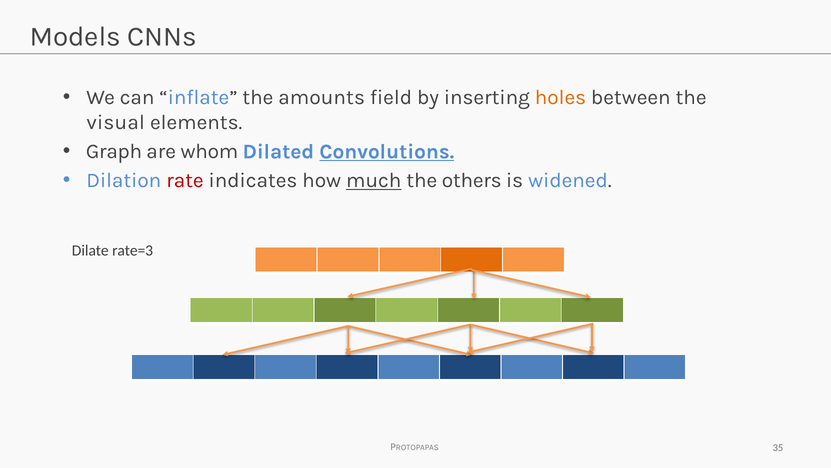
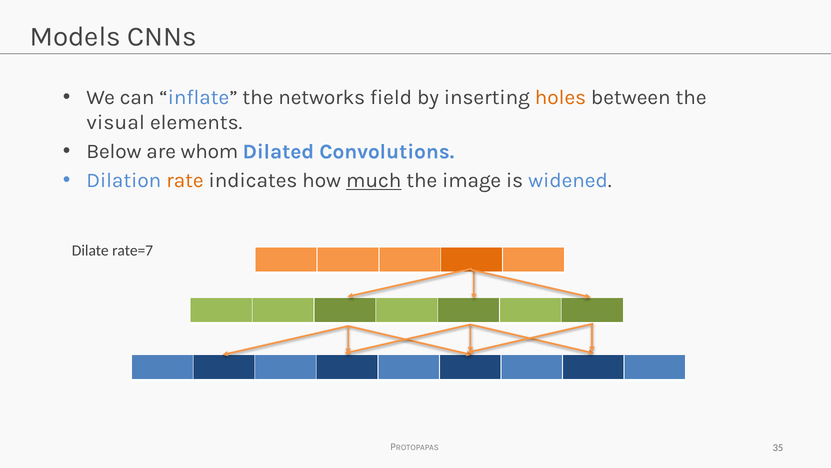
amounts: amounts -> networks
Graph: Graph -> Below
Convolutions underline: present -> none
rate colour: red -> orange
others: others -> image
rate=3: rate=3 -> rate=7
